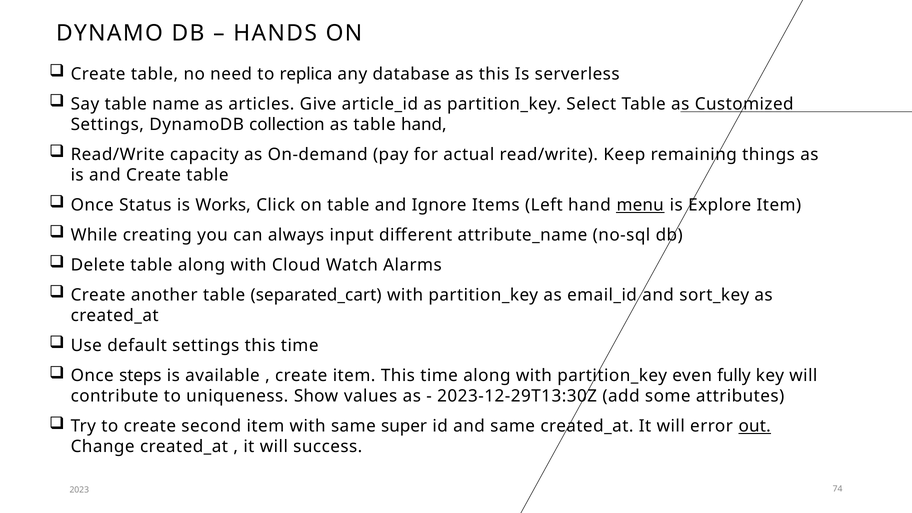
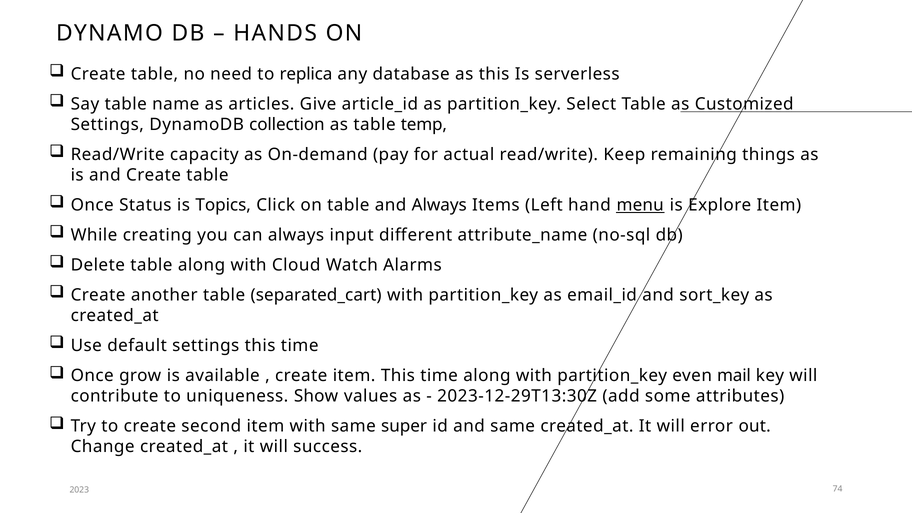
table hand: hand -> temp
Works: Works -> Topics
and Ignore: Ignore -> Always
steps: steps -> grow
fully: fully -> mail
out underline: present -> none
